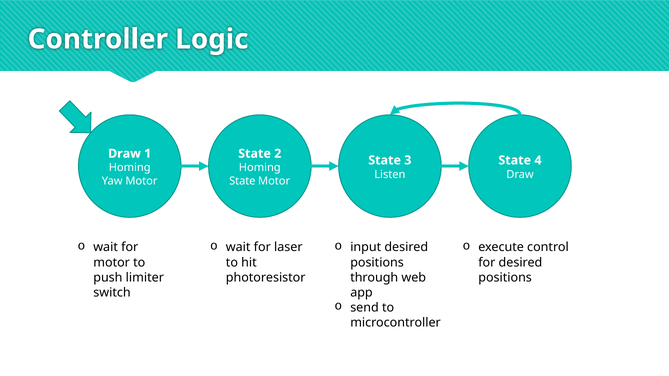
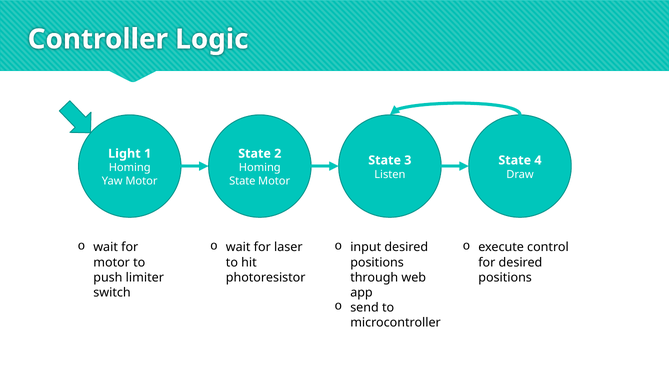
Draw at (124, 154): Draw -> Light
